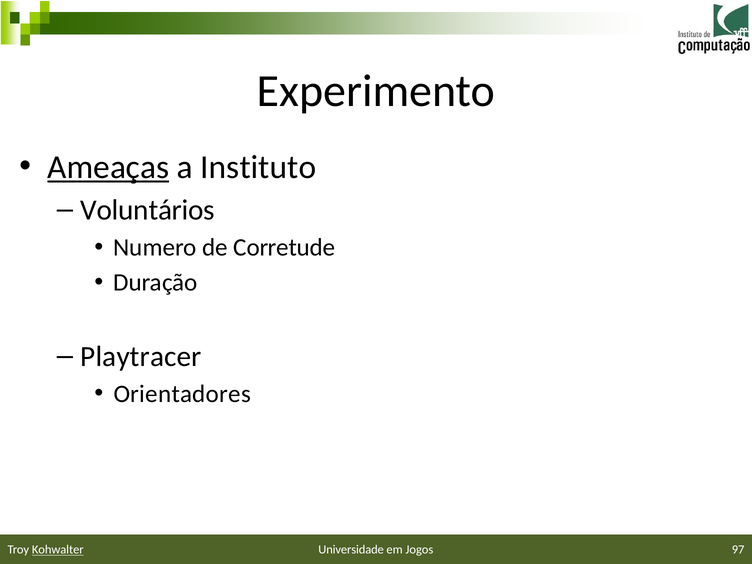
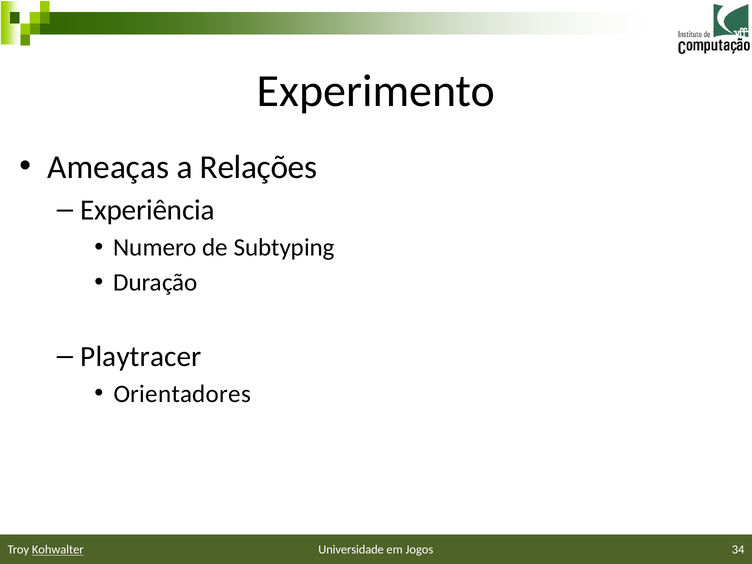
Ameaças underline: present -> none
Instituto: Instituto -> Relações
Voluntários: Voluntários -> Experiência
Corretude: Corretude -> Subtyping
97: 97 -> 34
